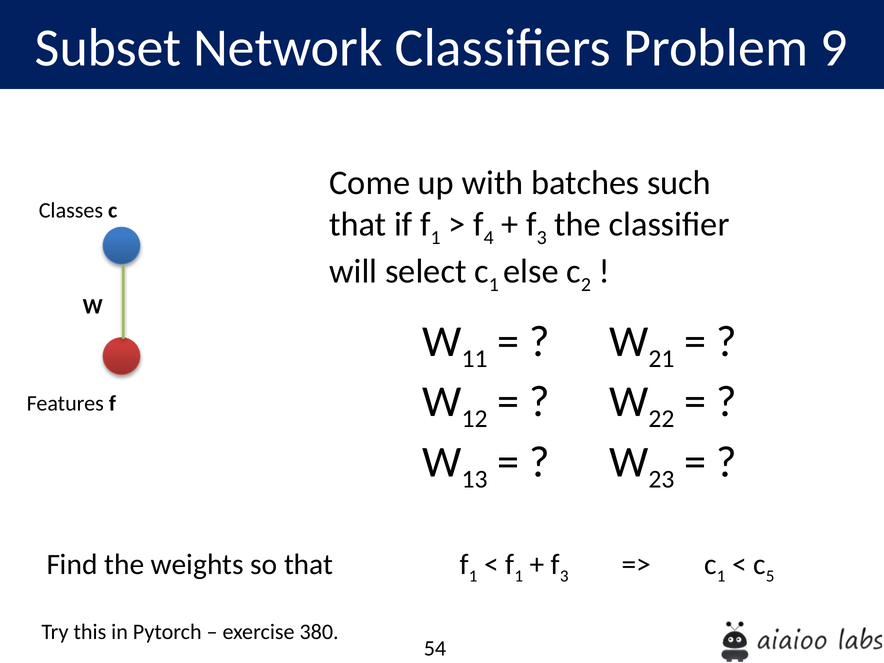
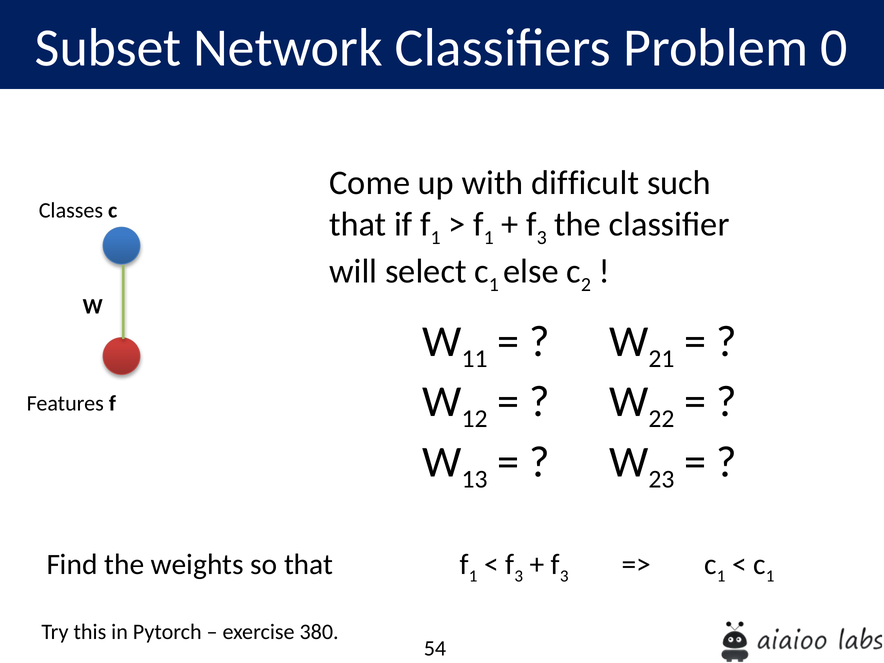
9: 9 -> 0
batches: batches -> difficult
4 at (489, 238): 4 -> 1
1 at (519, 576): 1 -> 3
5 at (770, 576): 5 -> 1
